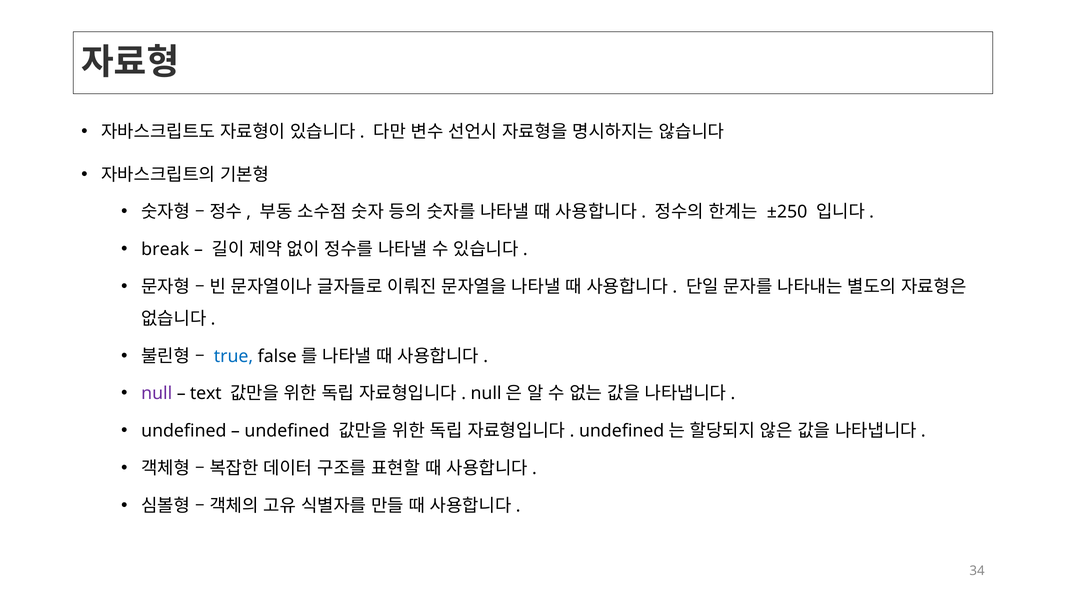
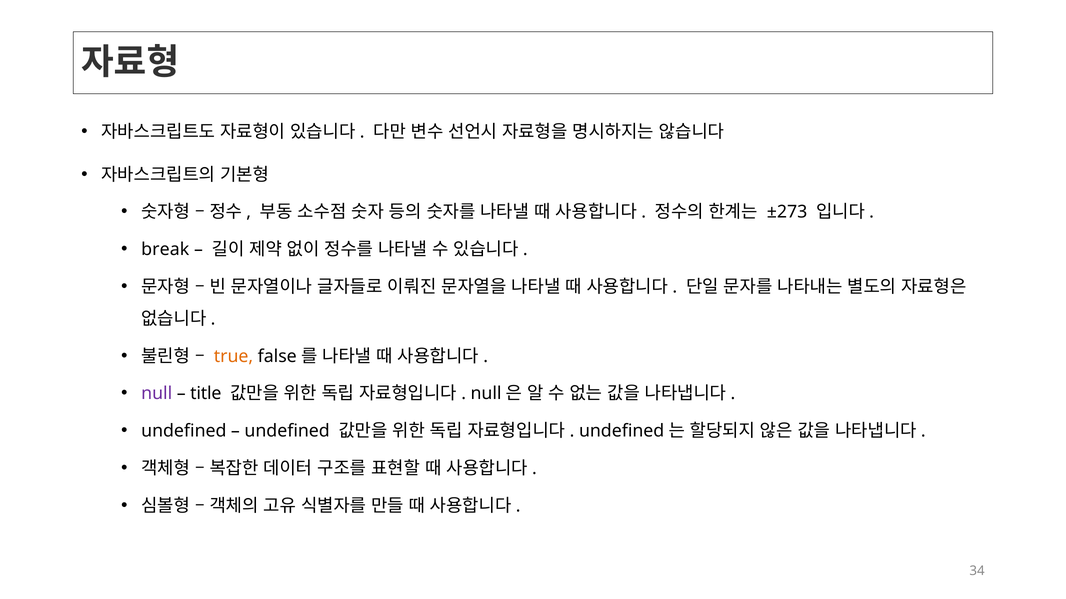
±250: ±250 -> ±273
true colour: blue -> orange
text: text -> title
